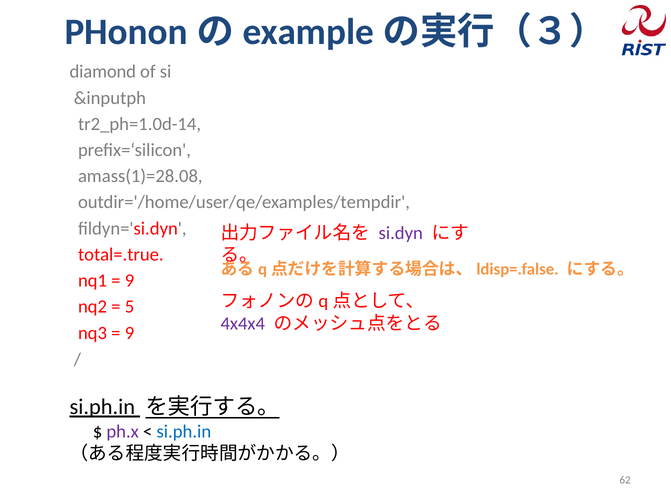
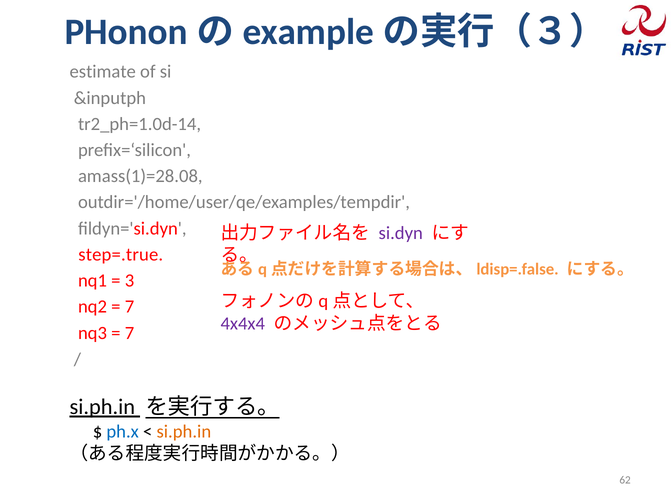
diamond: diamond -> estimate
total=.true: total=.true -> step=.true
9 at (129, 281): 9 -> 3
5 at (129, 307): 5 -> 7
9 at (129, 333): 9 -> 7
ph.x colour: purple -> blue
si.ph.in at (184, 432) colour: blue -> orange
